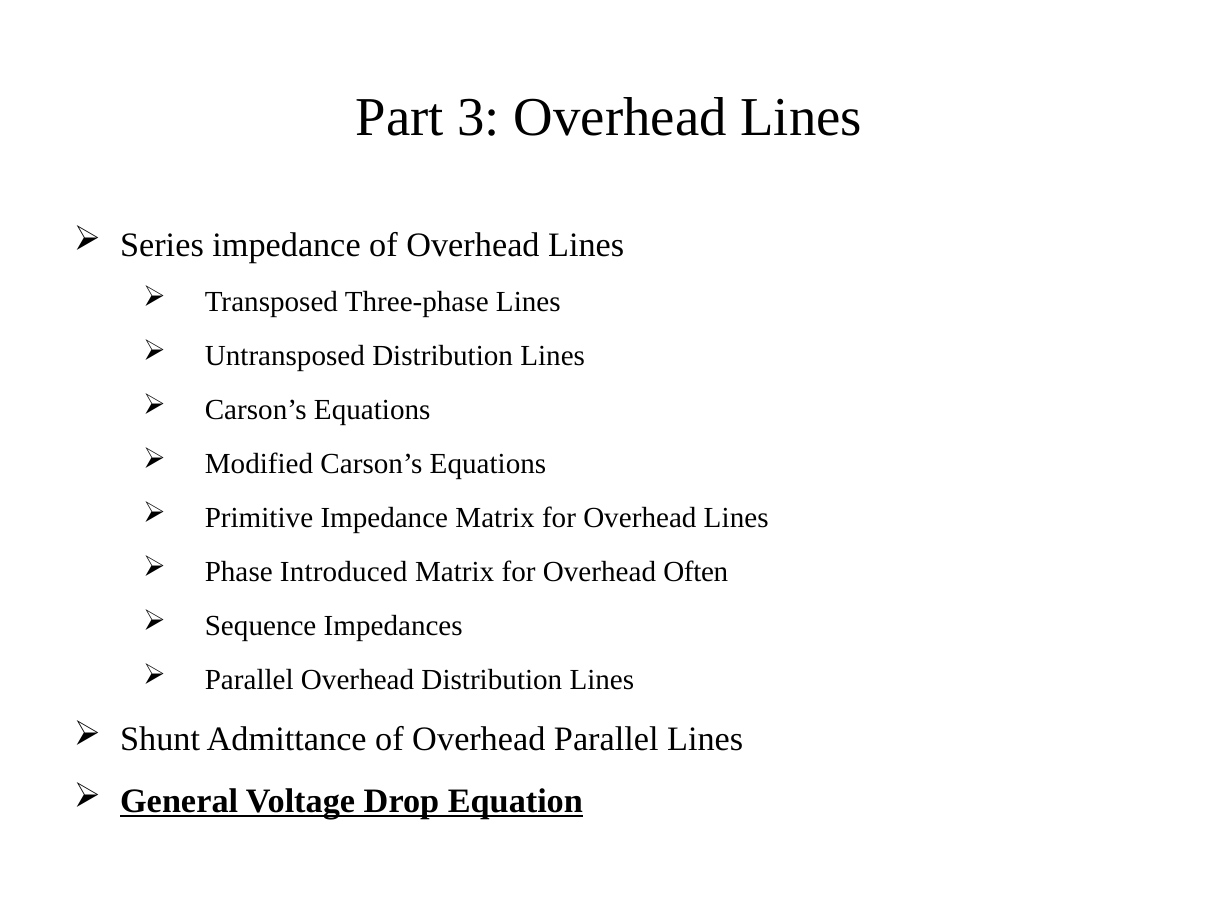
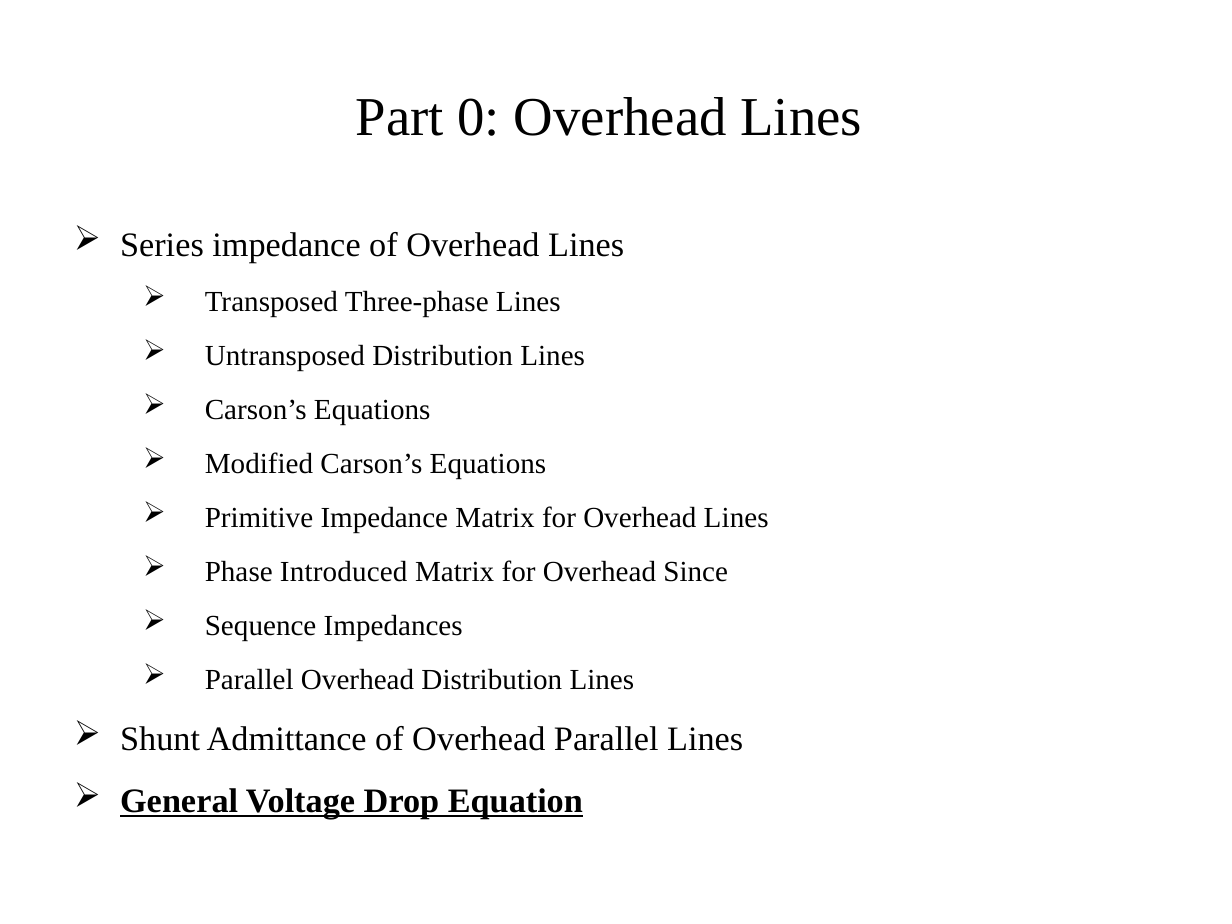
3: 3 -> 0
Often: Often -> Since
